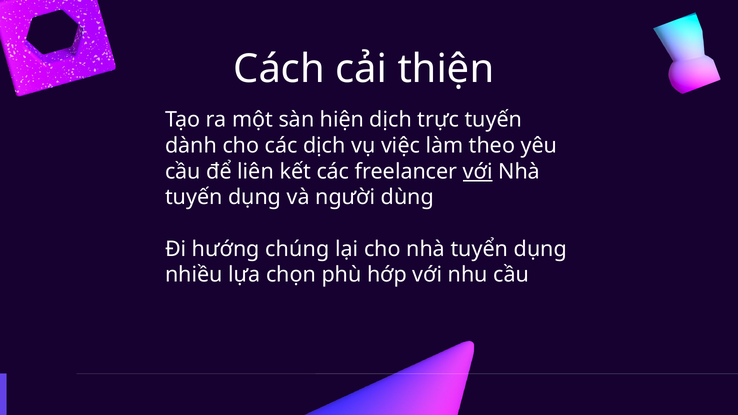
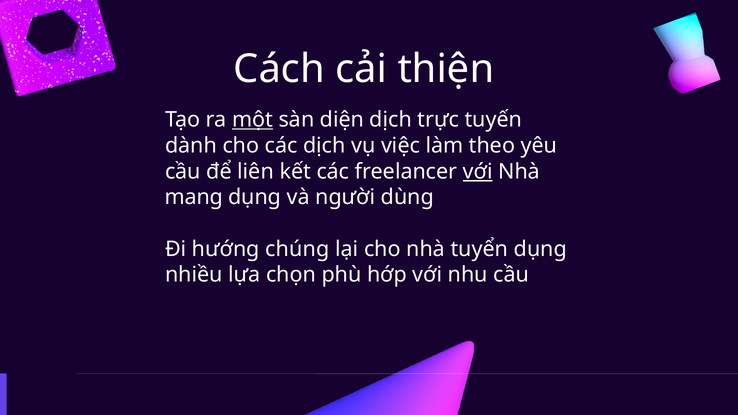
một underline: none -> present
hiện: hiện -> diện
tuyến at (194, 197): tuyến -> mang
